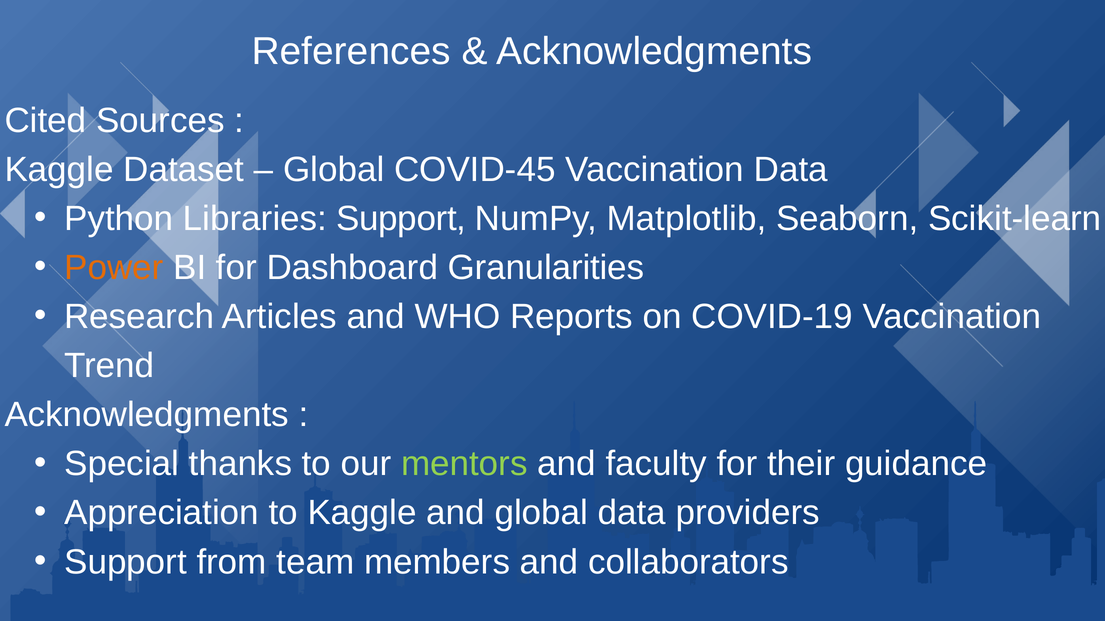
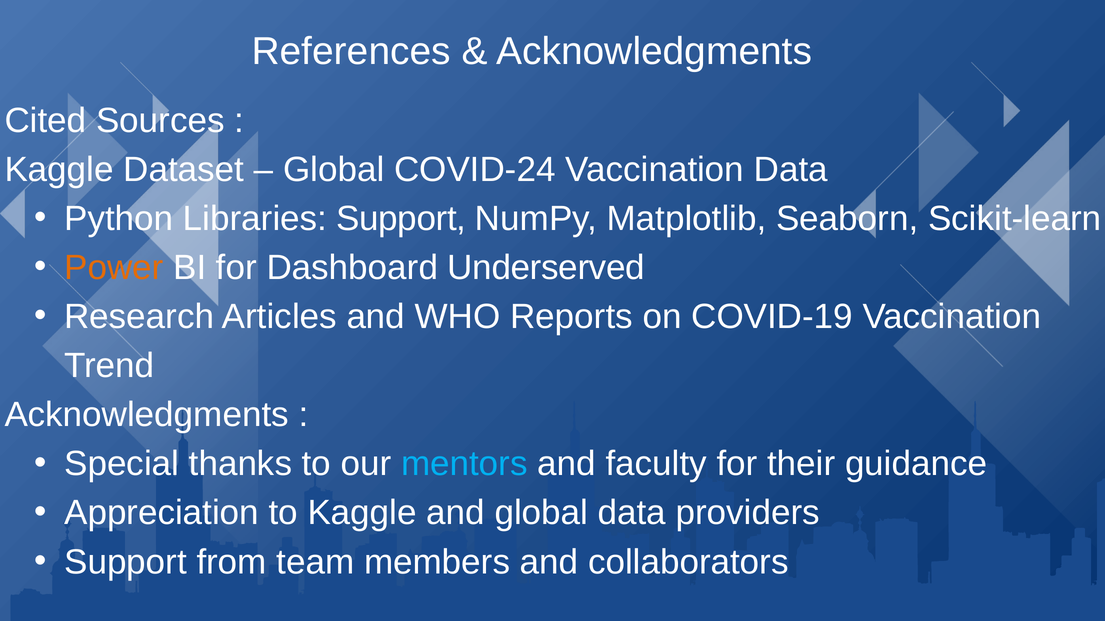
COVID-45: COVID-45 -> COVID-24
Granularities: Granularities -> Underserved
mentors colour: light green -> light blue
